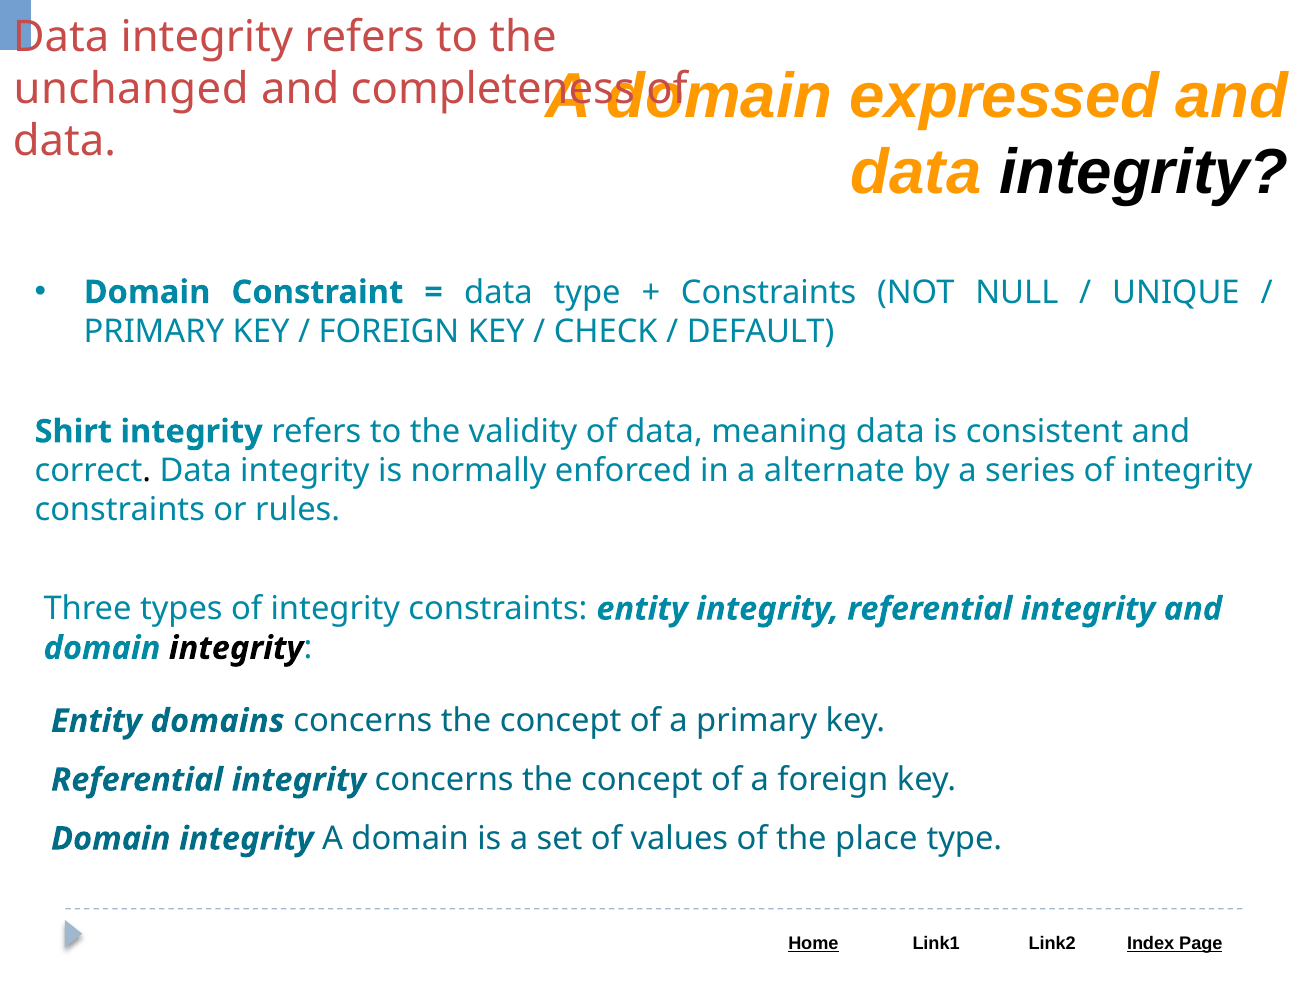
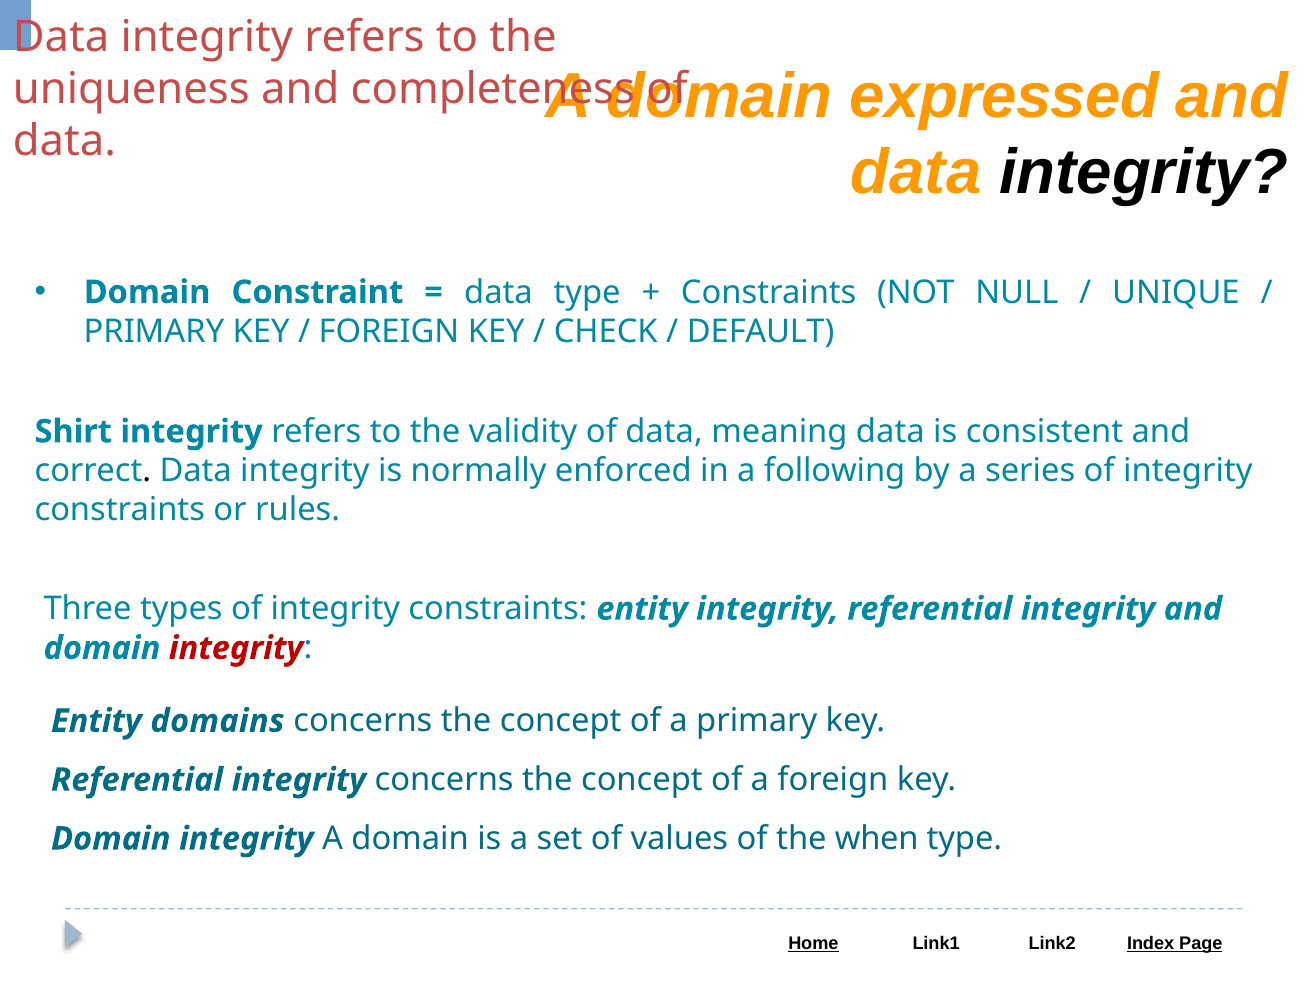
unchanged: unchanged -> uniqueness
alternate: alternate -> following
integrity at (236, 648) colour: black -> red
place: place -> when
